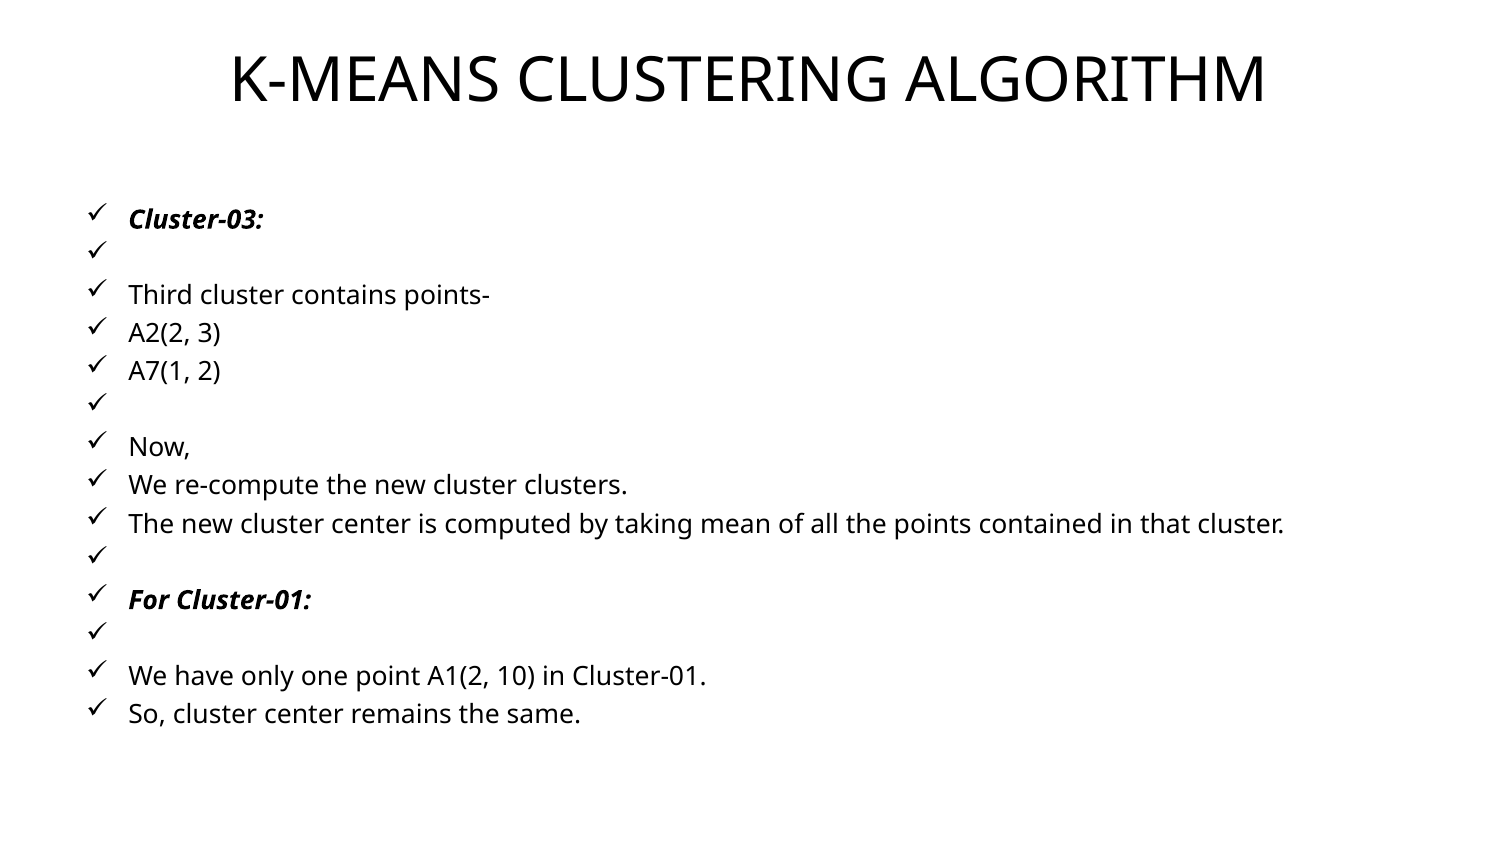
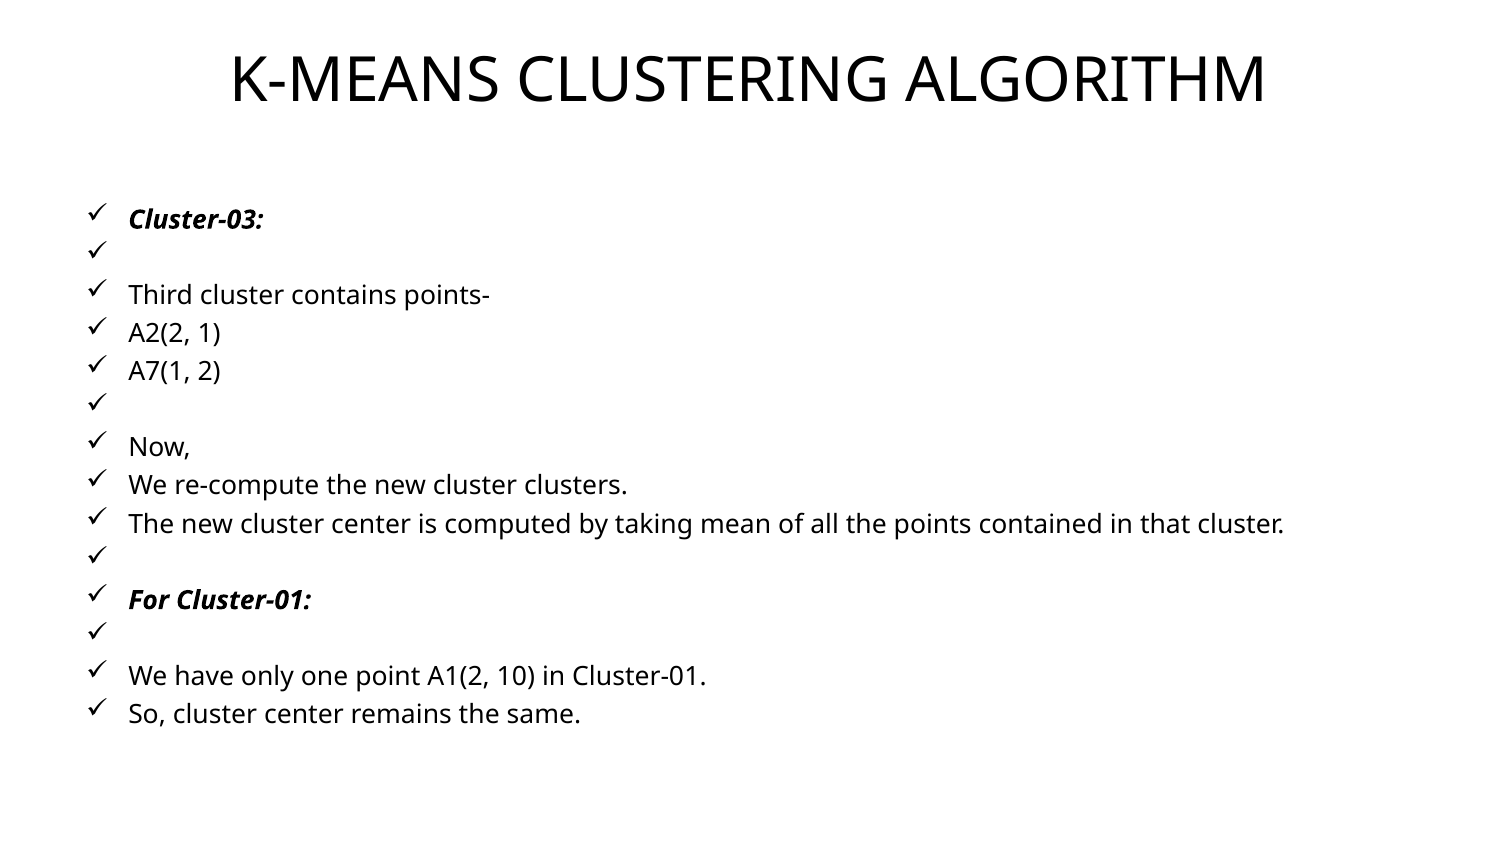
3: 3 -> 1
